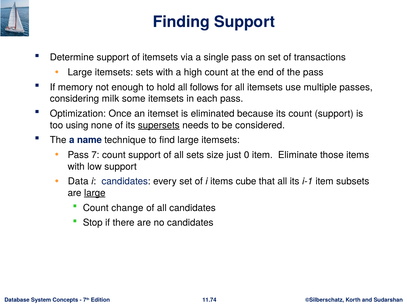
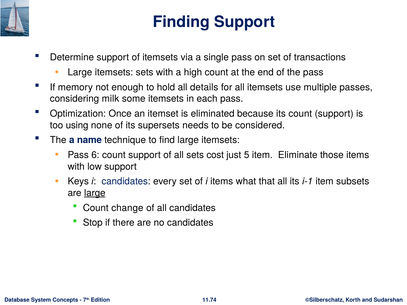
follows: follows -> details
supersets underline: present -> none
7: 7 -> 6
size: size -> cost
0: 0 -> 5
Data: Data -> Keys
cube: cube -> what
